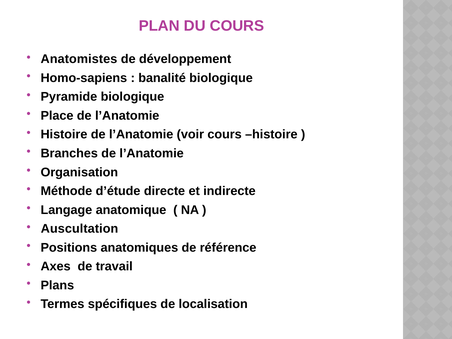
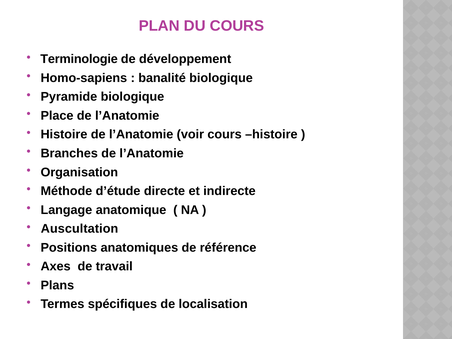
Anatomistes: Anatomistes -> Terminologie
